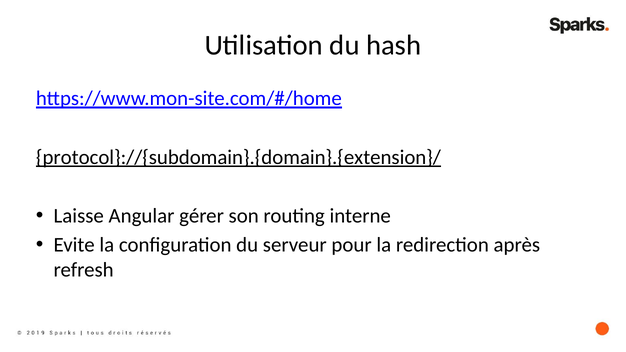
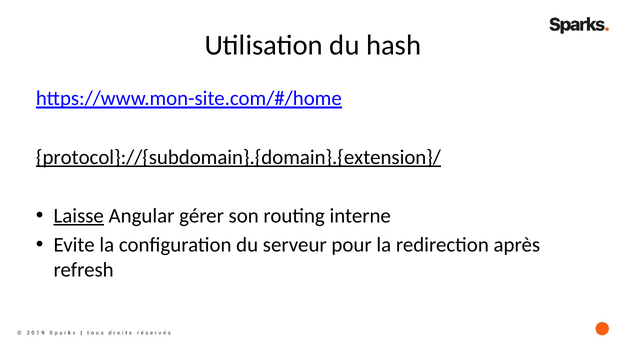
Laisse underline: none -> present
